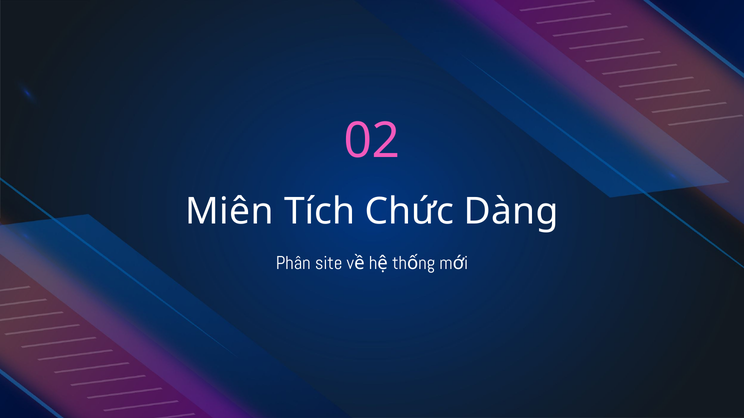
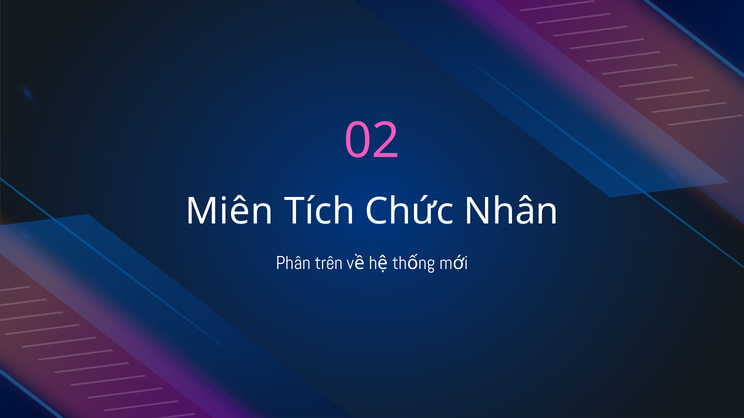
Dàng: Dàng -> Nhân
site: site -> trên
